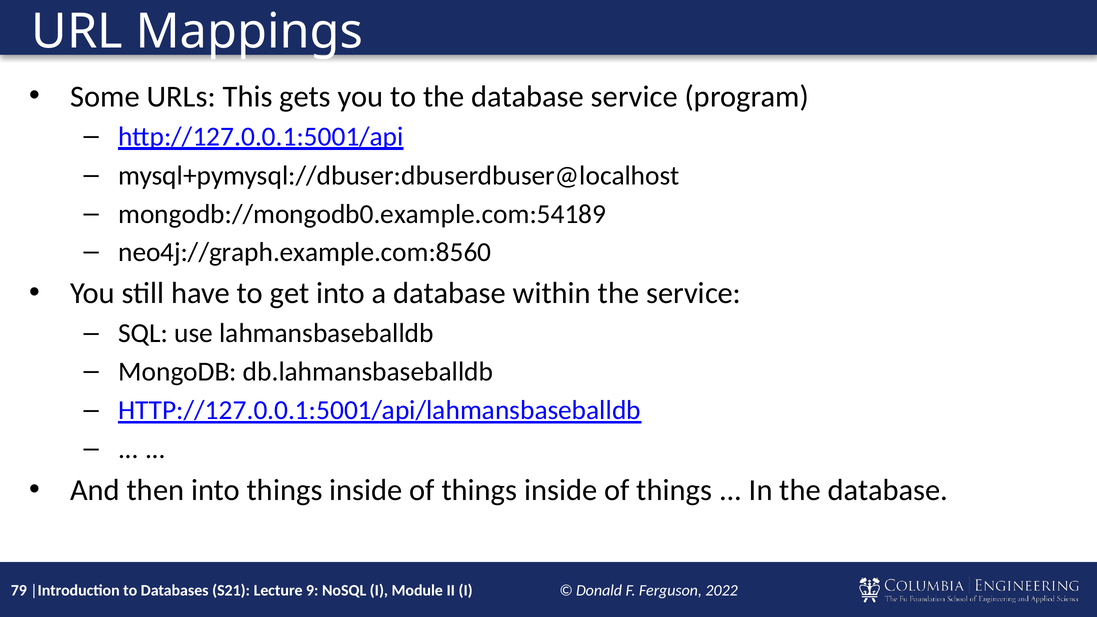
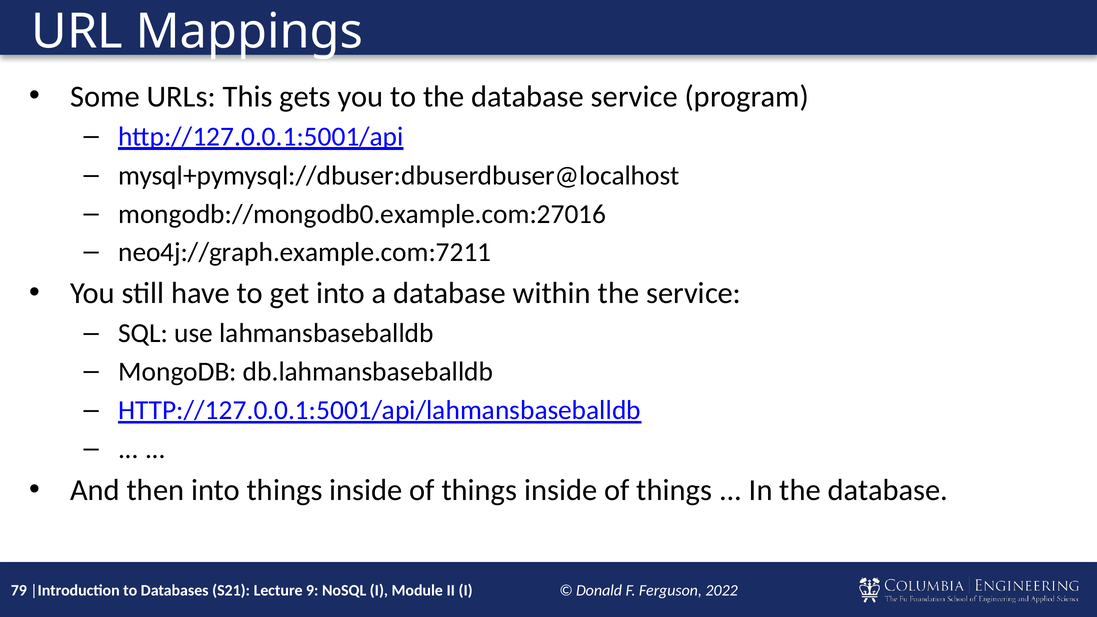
mongodb://mongodb0.example.com:54189: mongodb://mongodb0.example.com:54189 -> mongodb://mongodb0.example.com:27016
neo4j://graph.example.com:8560: neo4j://graph.example.com:8560 -> neo4j://graph.example.com:7211
